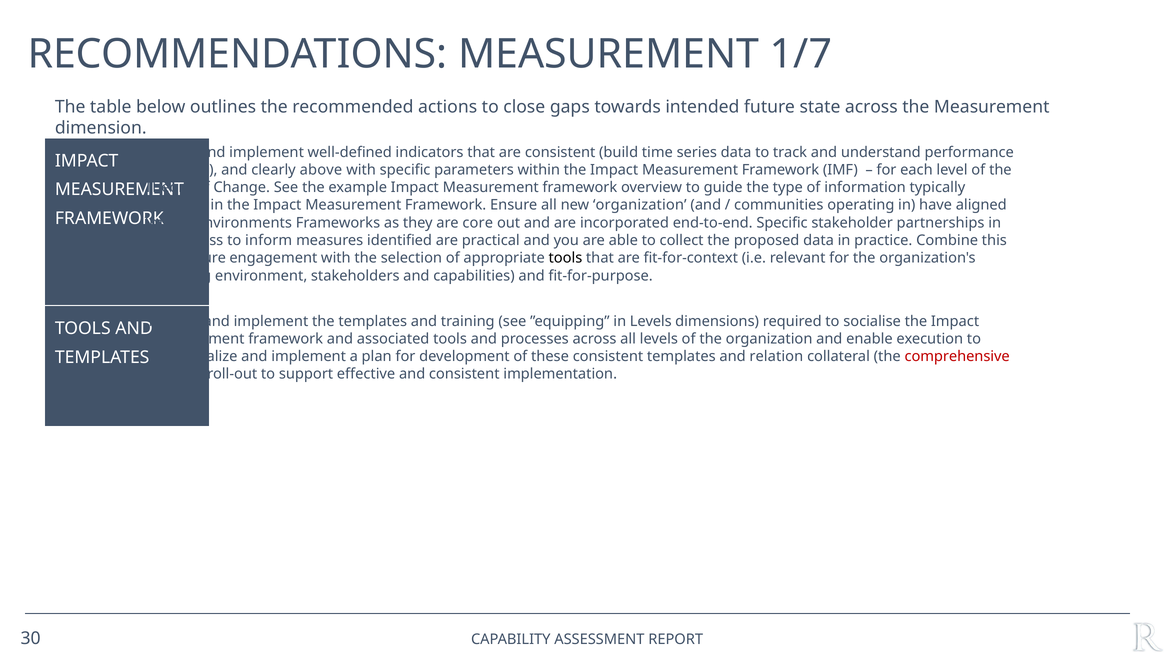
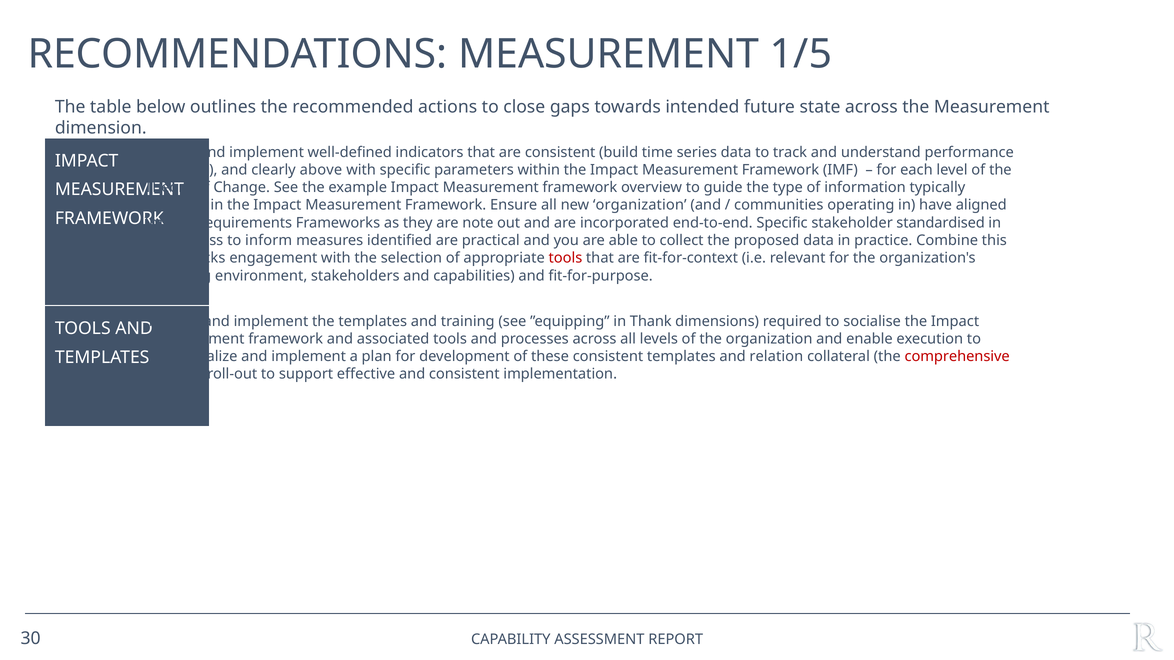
1/7: 1/7 -> 1/5
Environments: Environments -> Requirements
core: core -> note
partnerships: partnerships -> standardised
architecture: architecture -> bottlenecks
tools at (565, 258) colour: black -> red
in Levels: Levels -> Thank
